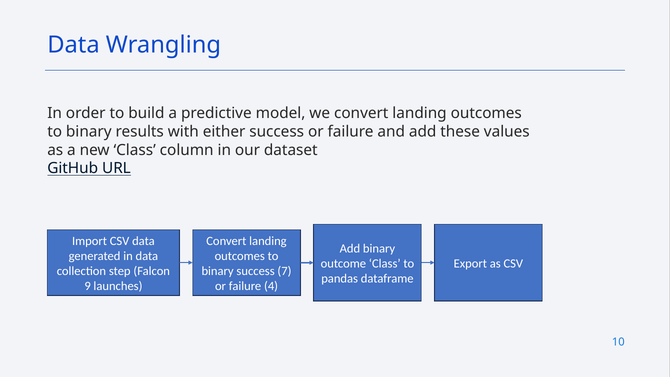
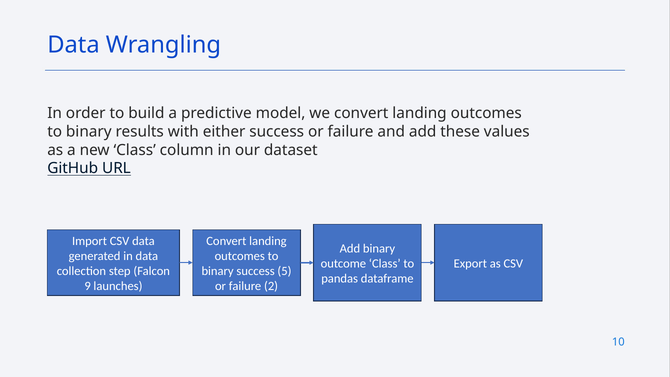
7: 7 -> 5
4: 4 -> 2
